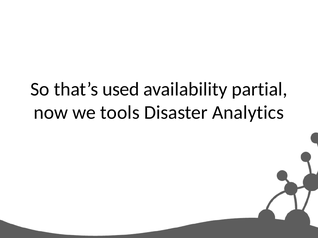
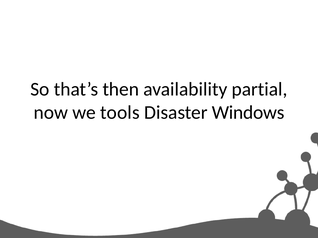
used: used -> then
Analytics: Analytics -> Windows
